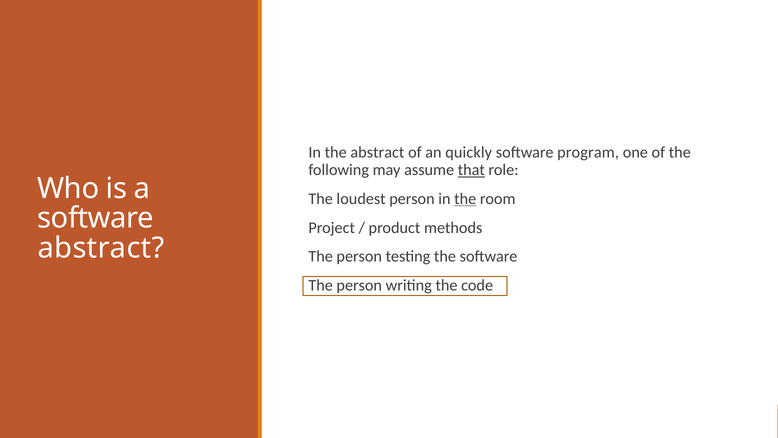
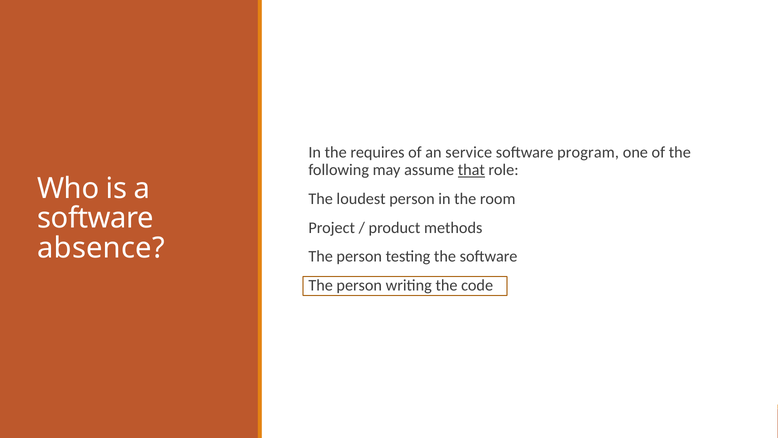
the abstract: abstract -> requires
quickly: quickly -> service
the at (465, 199) underline: present -> none
abstract at (101, 248): abstract -> absence
